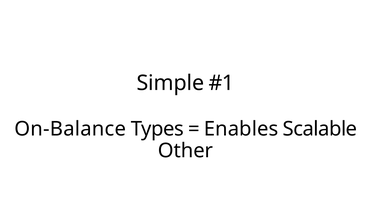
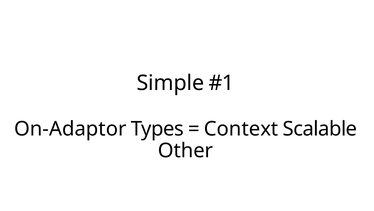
On-Balance: On-Balance -> On-Adaptor
Enables: Enables -> Context
